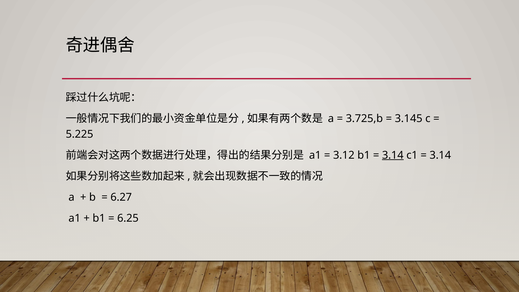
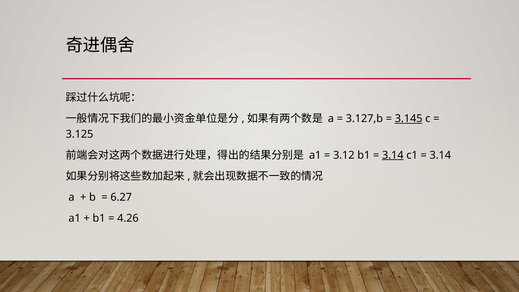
3.725,b: 3.725,b -> 3.127,b
3.145 underline: none -> present
5.225: 5.225 -> 3.125
6.25: 6.25 -> 4.26
